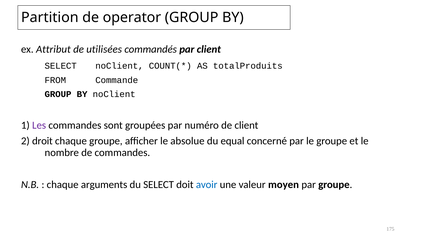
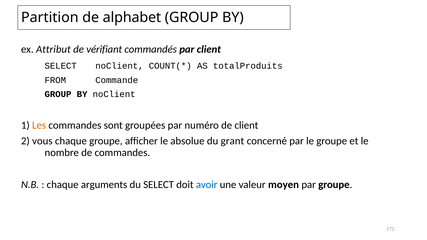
operator: operator -> alphabet
utilisées: utilisées -> vérifiant
Les colour: purple -> orange
droit: droit -> vous
equal: equal -> grant
